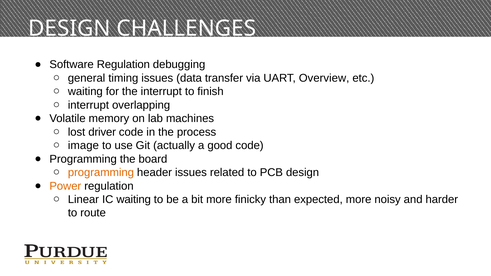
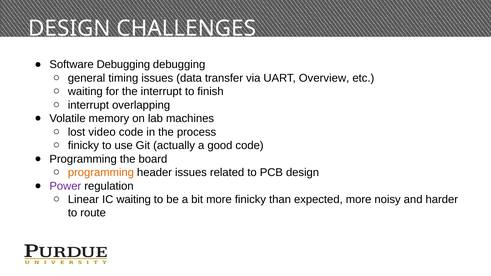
Software Regulation: Regulation -> Debugging
driver: driver -> video
image at (83, 146): image -> finicky
Power colour: orange -> purple
